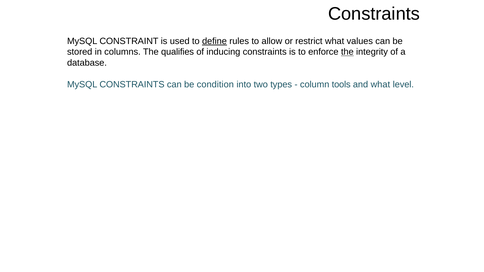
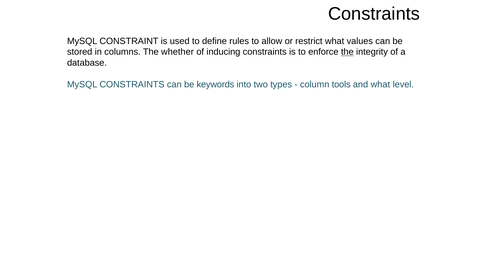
define underline: present -> none
qualifies: qualifies -> whether
condition: condition -> keywords
